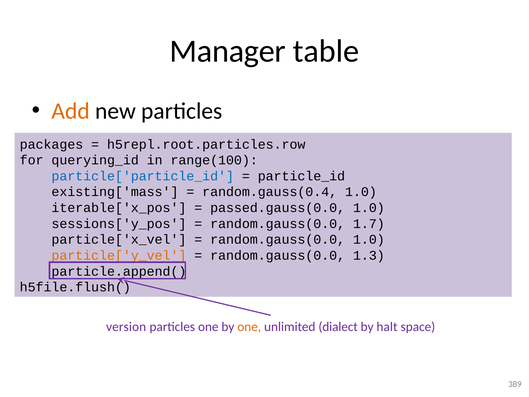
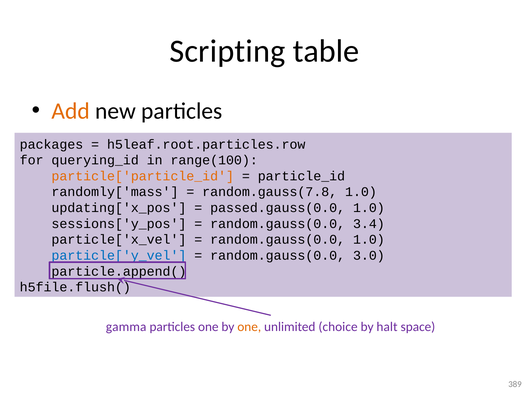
Manager: Manager -> Scripting
h5repl.root.particles.row: h5repl.root.particles.row -> h5leaf.root.particles.row
particle['particle_id colour: blue -> orange
existing['mass: existing['mass -> randomly['mass
random.gauss(0.4: random.gauss(0.4 -> random.gauss(7.8
iterable['x_pos: iterable['x_pos -> updating['x_pos
1.7: 1.7 -> 3.4
particle['y_vel colour: orange -> blue
1.3: 1.3 -> 3.0
version: version -> gamma
dialect: dialect -> choice
